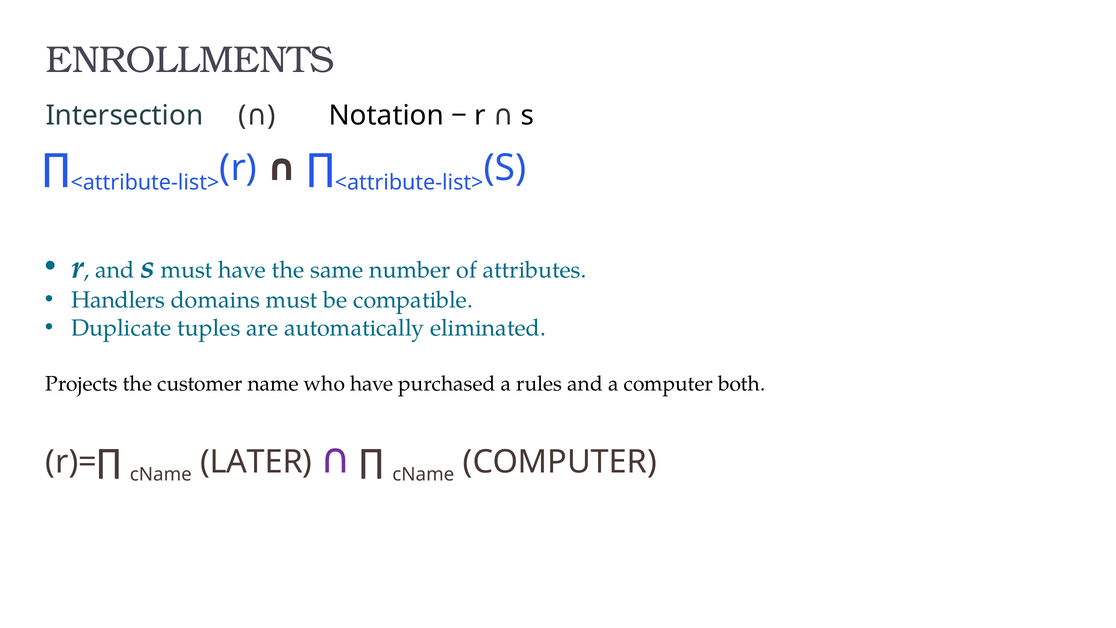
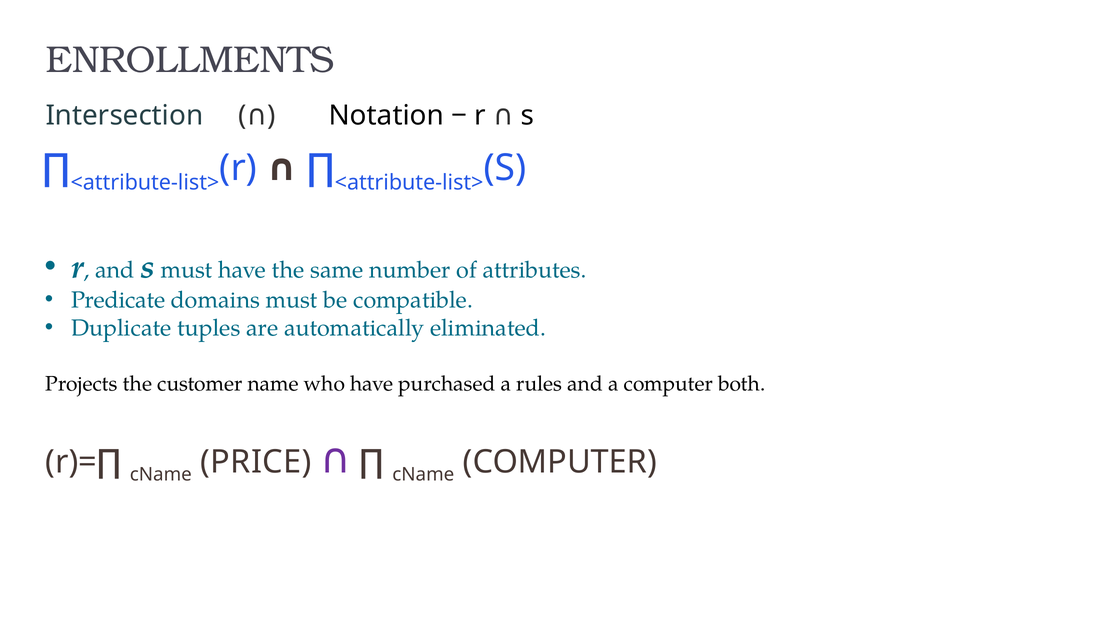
Handlers: Handlers -> Predicate
LATER: LATER -> PRICE
